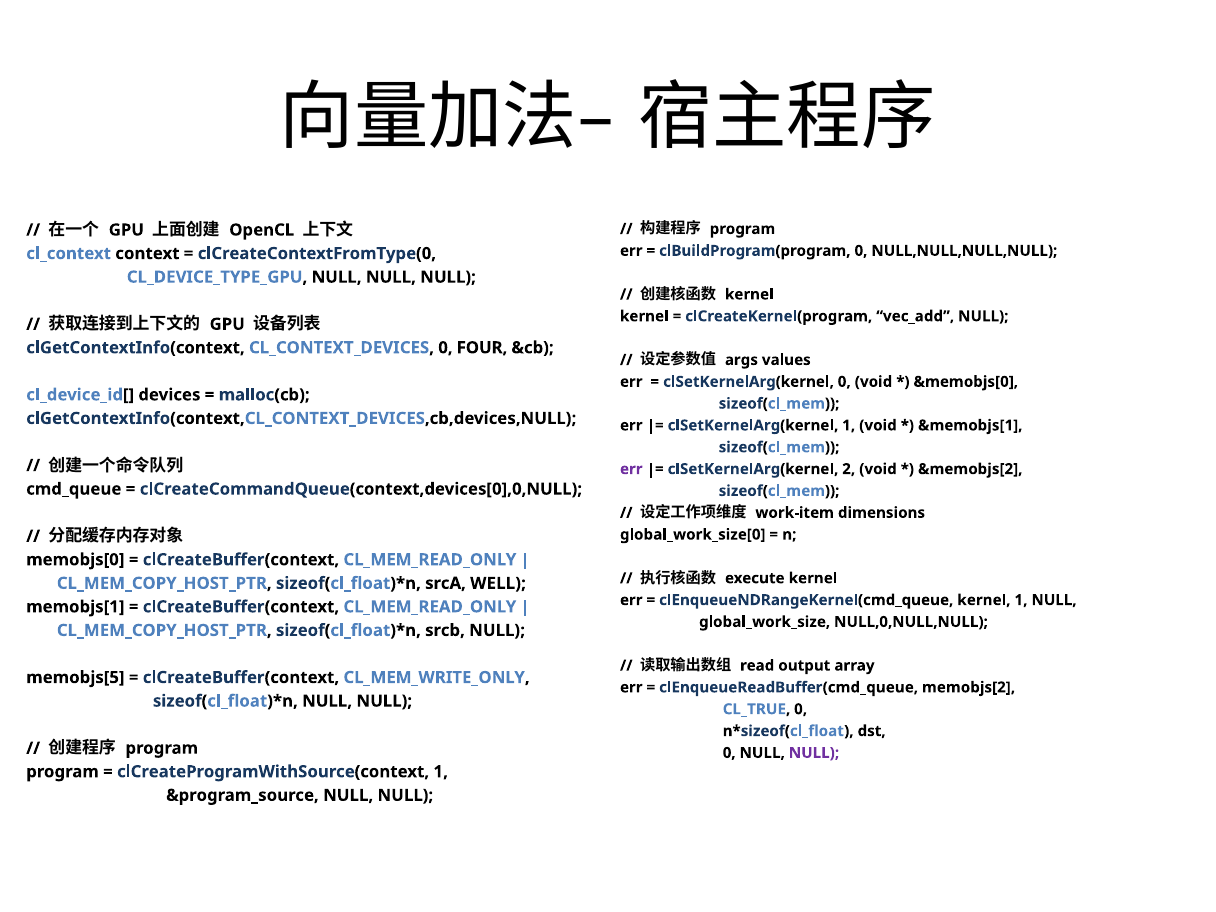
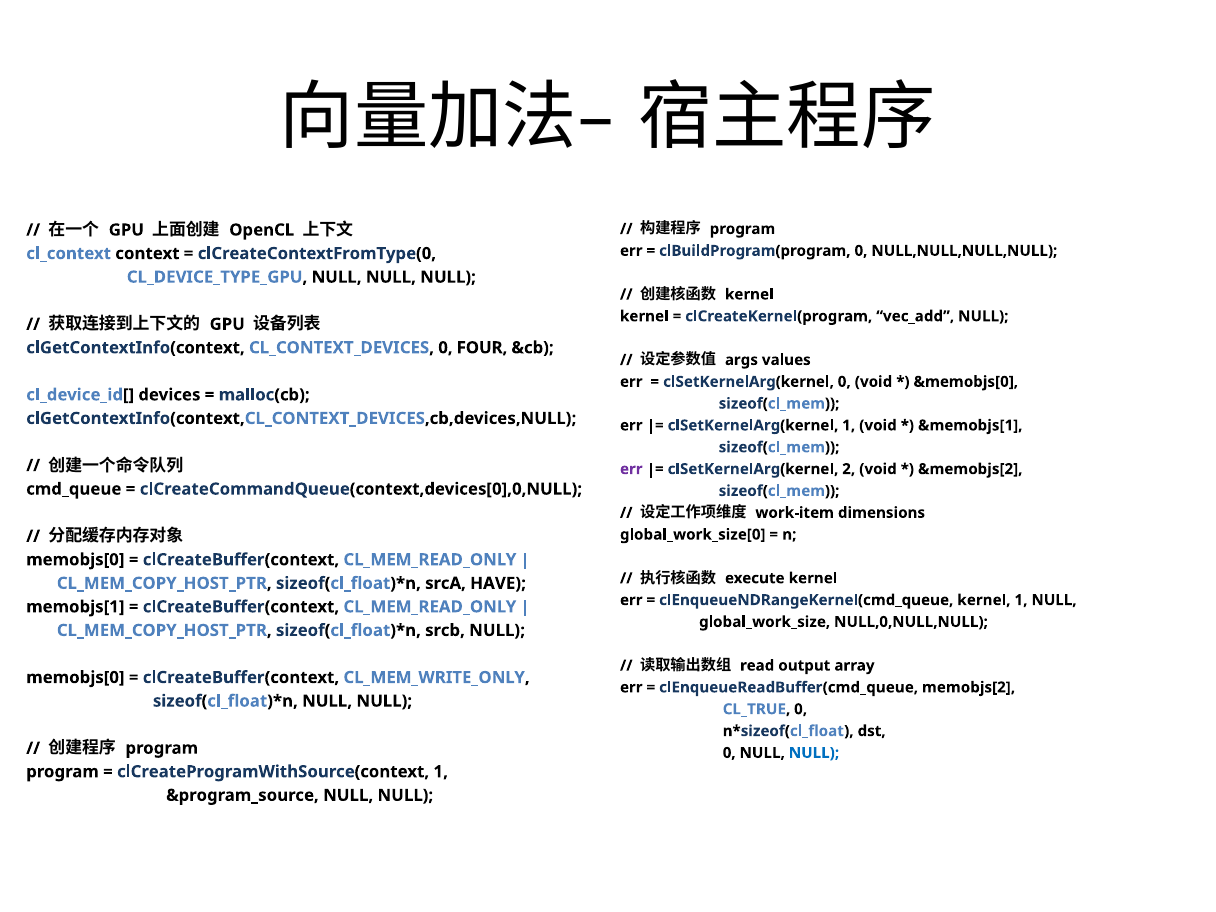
WELL: WELL -> HAVE
memobjs[5 at (75, 677): memobjs[5 -> memobjs[0
NULL at (814, 753) colour: purple -> blue
